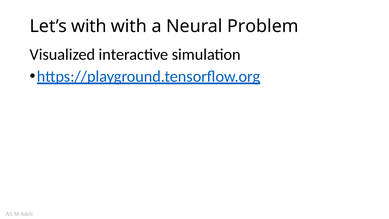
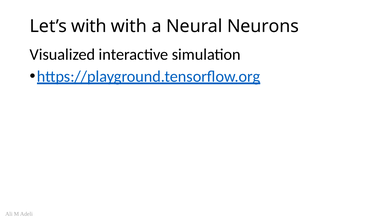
Problem: Problem -> Neurons
